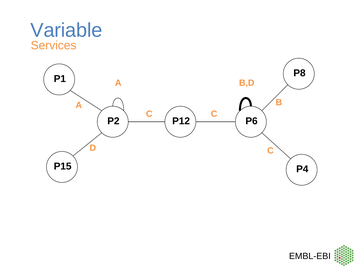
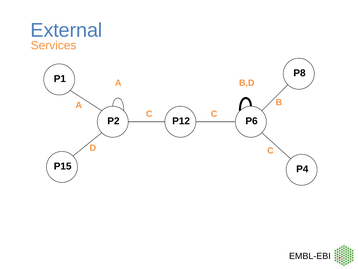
Variable: Variable -> External
